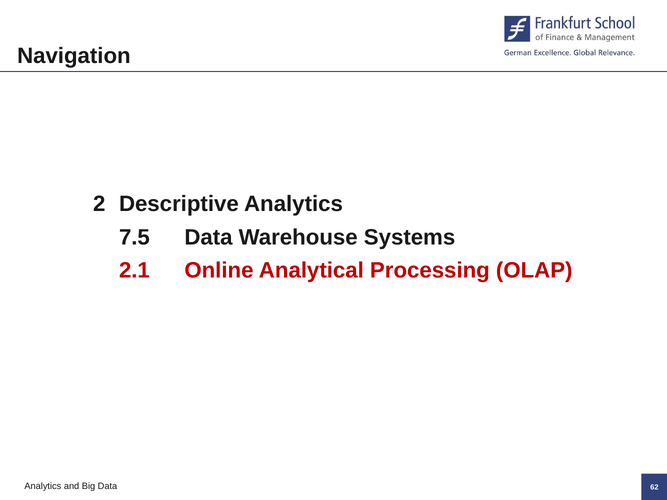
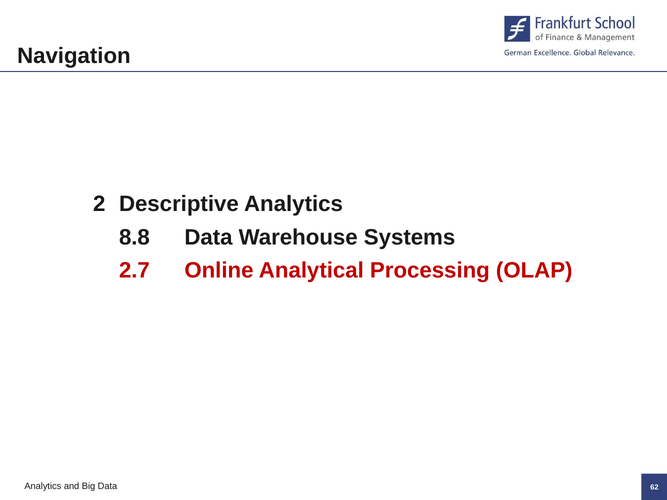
7.5: 7.5 -> 8.8
2.1: 2.1 -> 2.7
